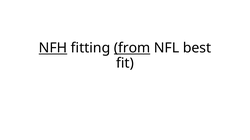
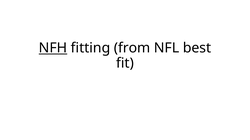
from underline: present -> none
